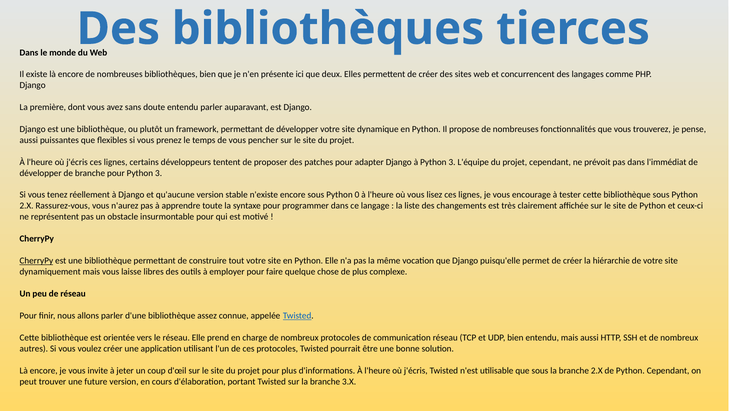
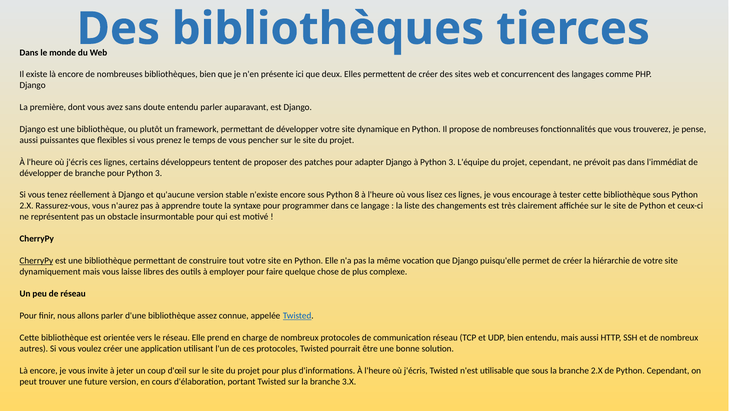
0: 0 -> 8
